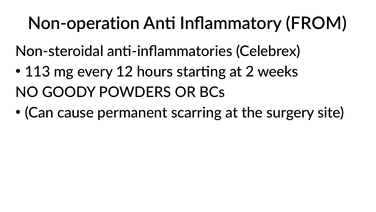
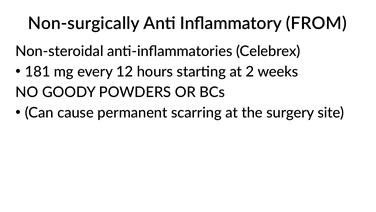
Non-operation: Non-operation -> Non-surgically
113: 113 -> 181
